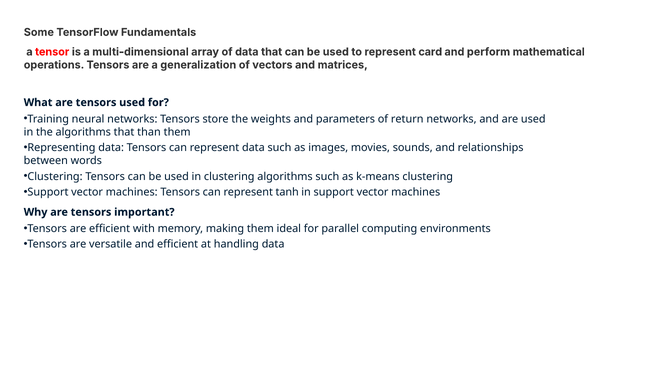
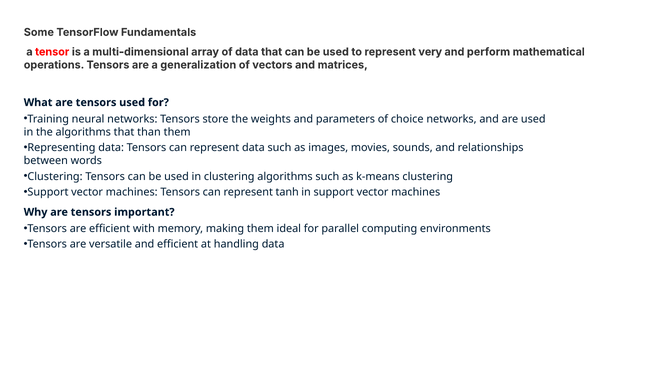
card: card -> very
return: return -> choice
